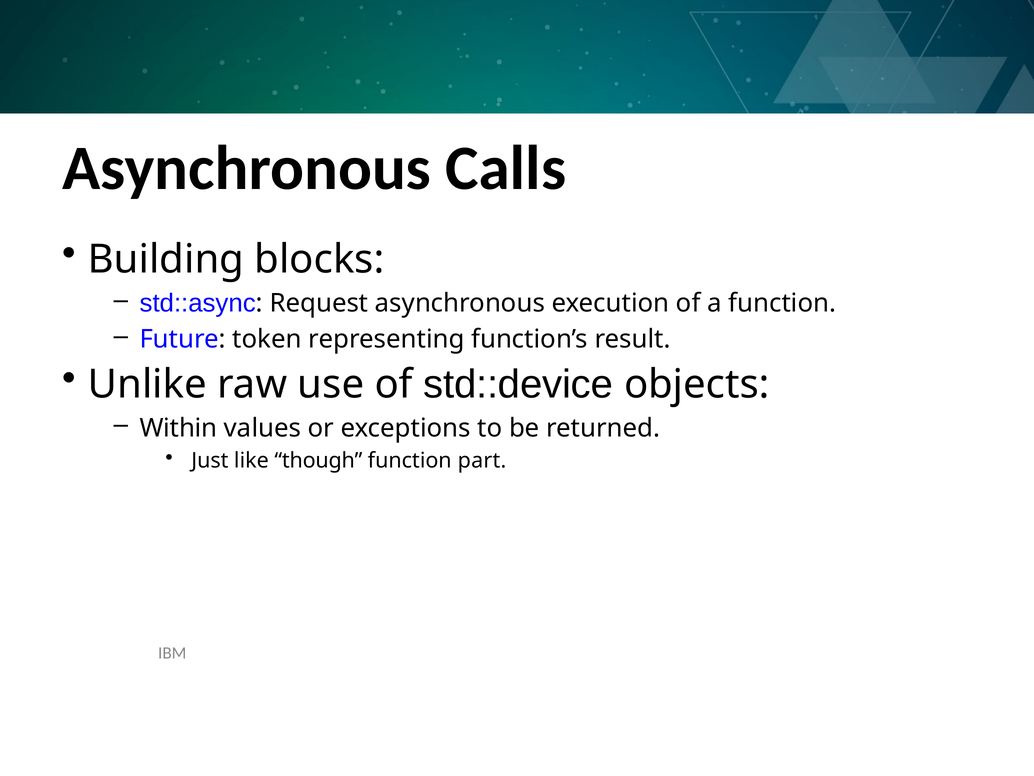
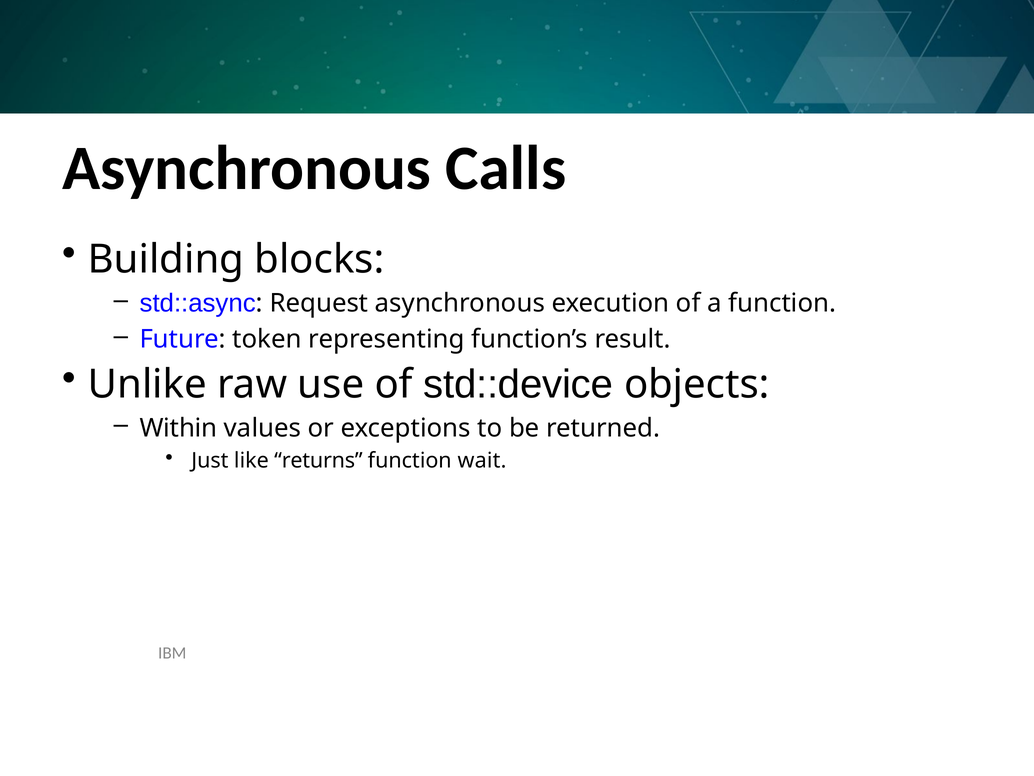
though: though -> returns
part: part -> wait
